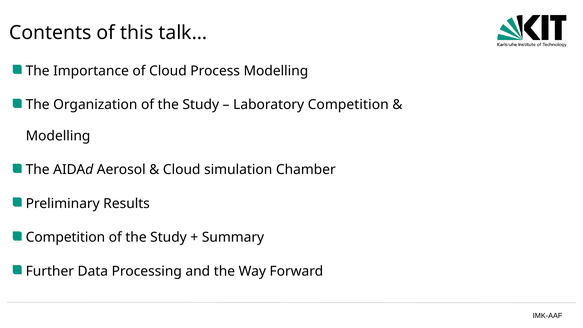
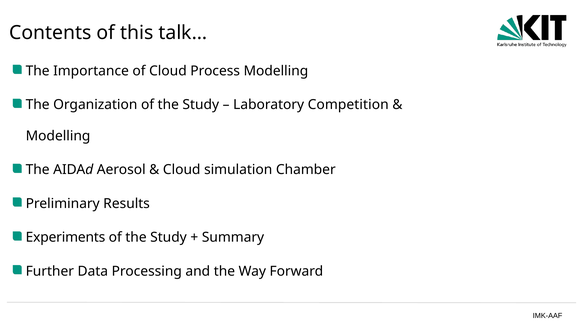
Competition at (65, 237): Competition -> Experiments
